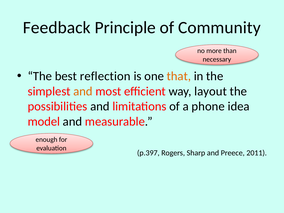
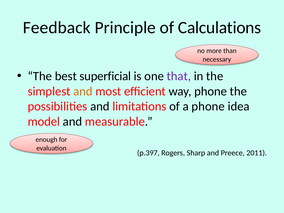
Community: Community -> Calculations
reflection: reflection -> superficial
that colour: orange -> purple
way layout: layout -> phone
